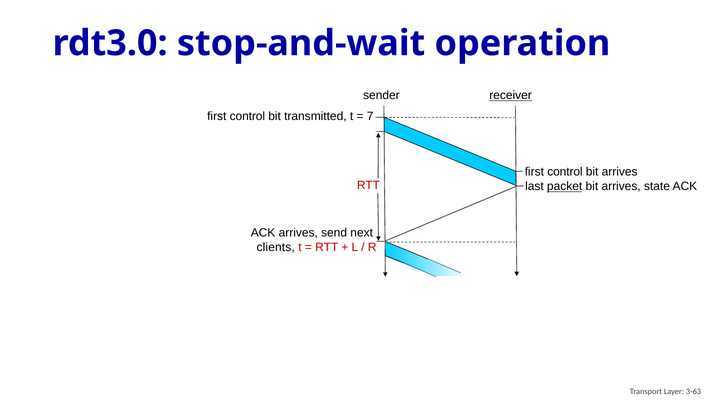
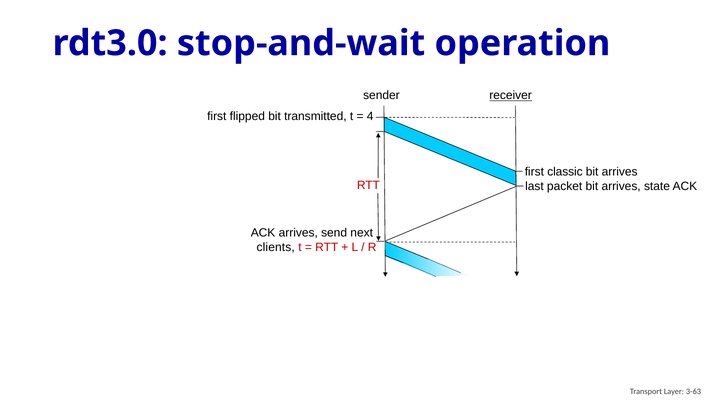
control at (247, 116): control -> flipped
7: 7 -> 4
control at (565, 172): control -> classic
packet underline: present -> none
